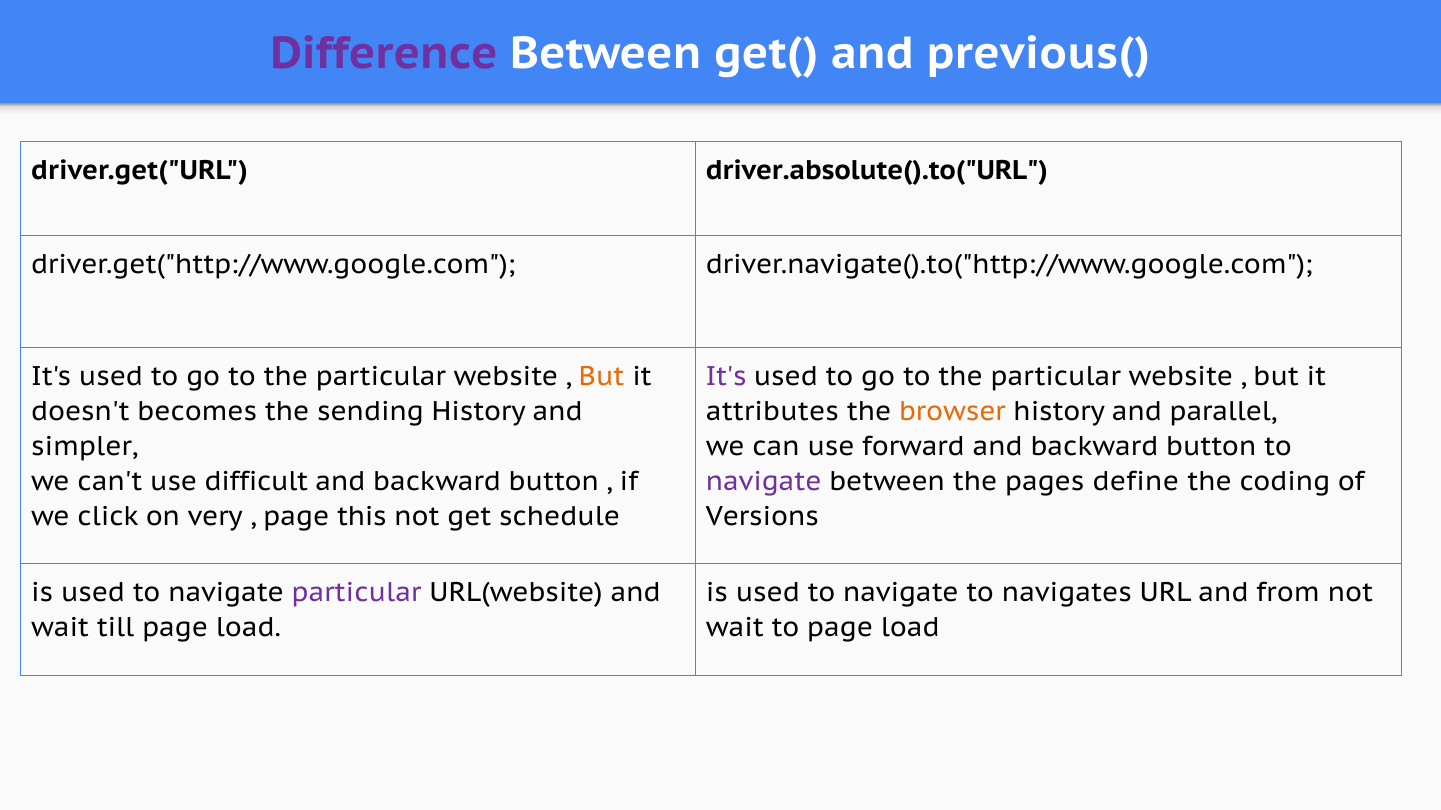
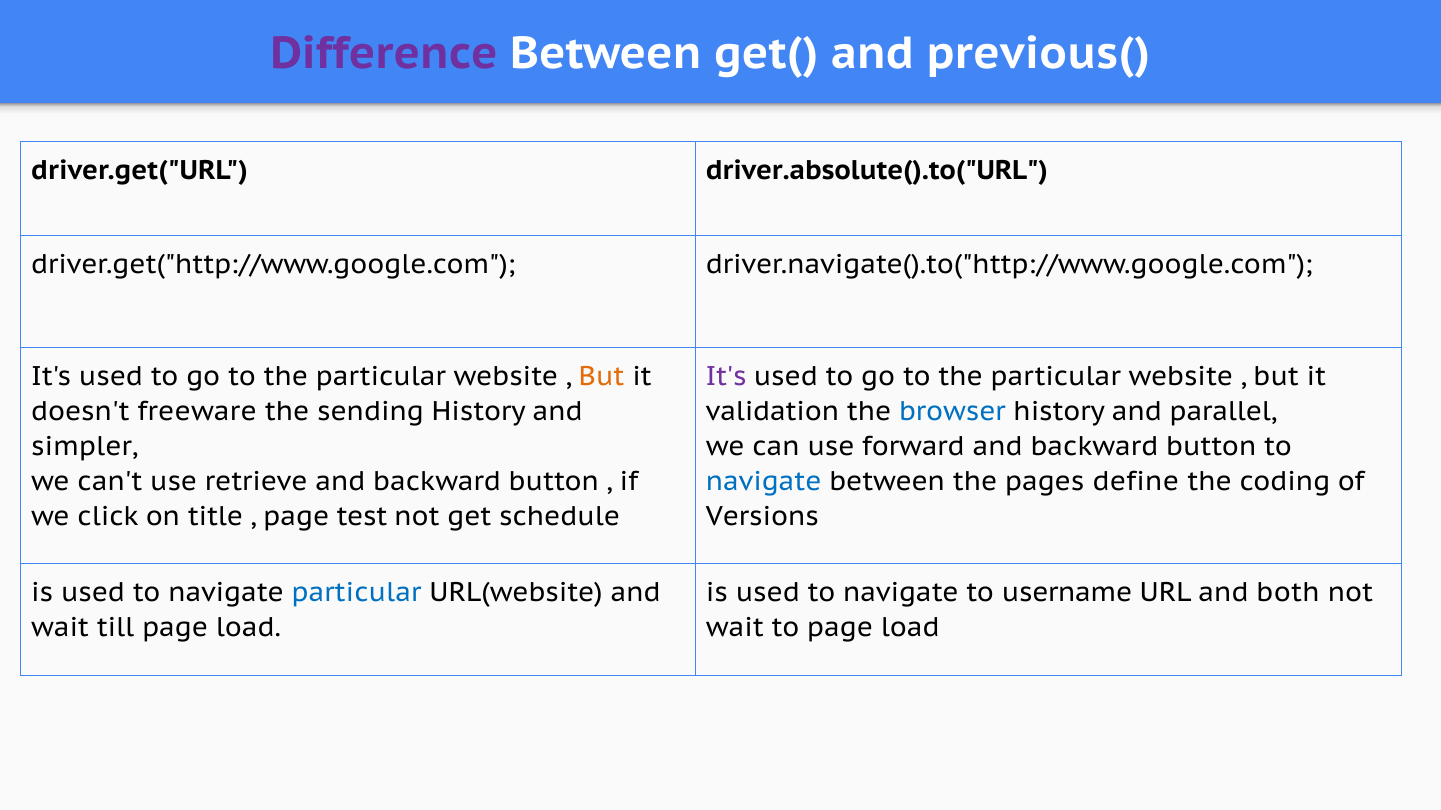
becomes: becomes -> freeware
attributes: attributes -> validation
browser colour: orange -> blue
difficult: difficult -> retrieve
navigate at (764, 482) colour: purple -> blue
very: very -> title
this: this -> test
particular at (356, 593) colour: purple -> blue
navigates: navigates -> username
from: from -> both
